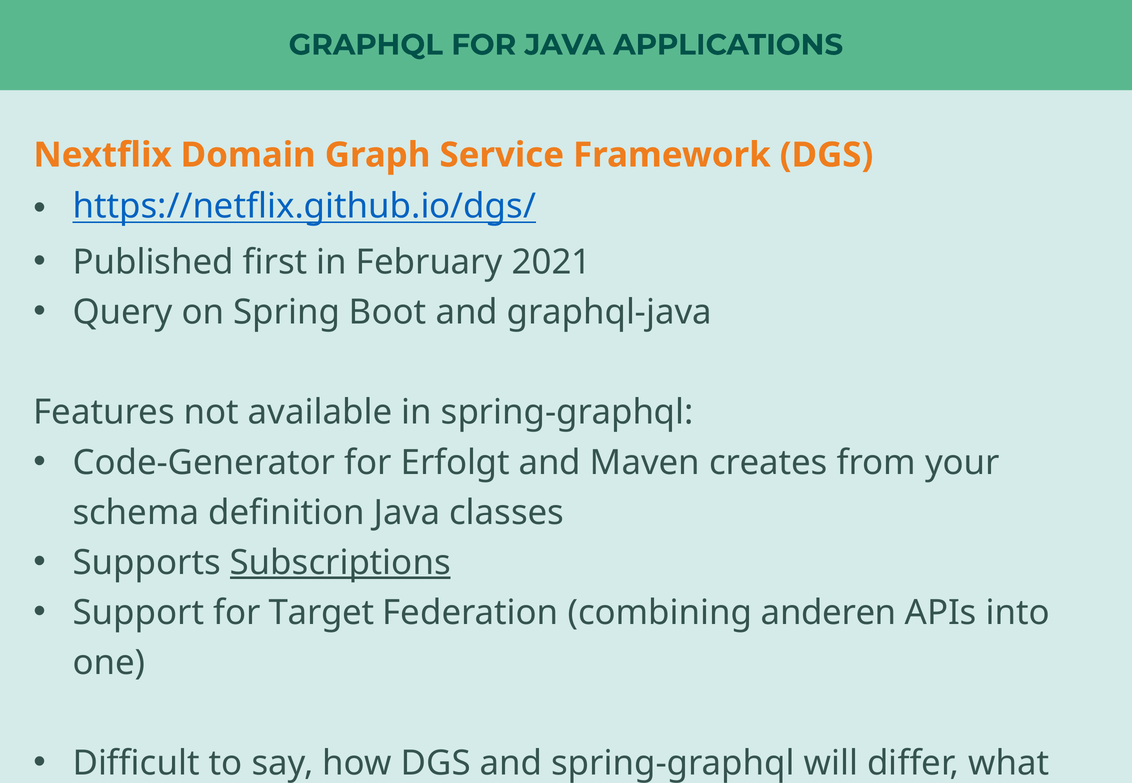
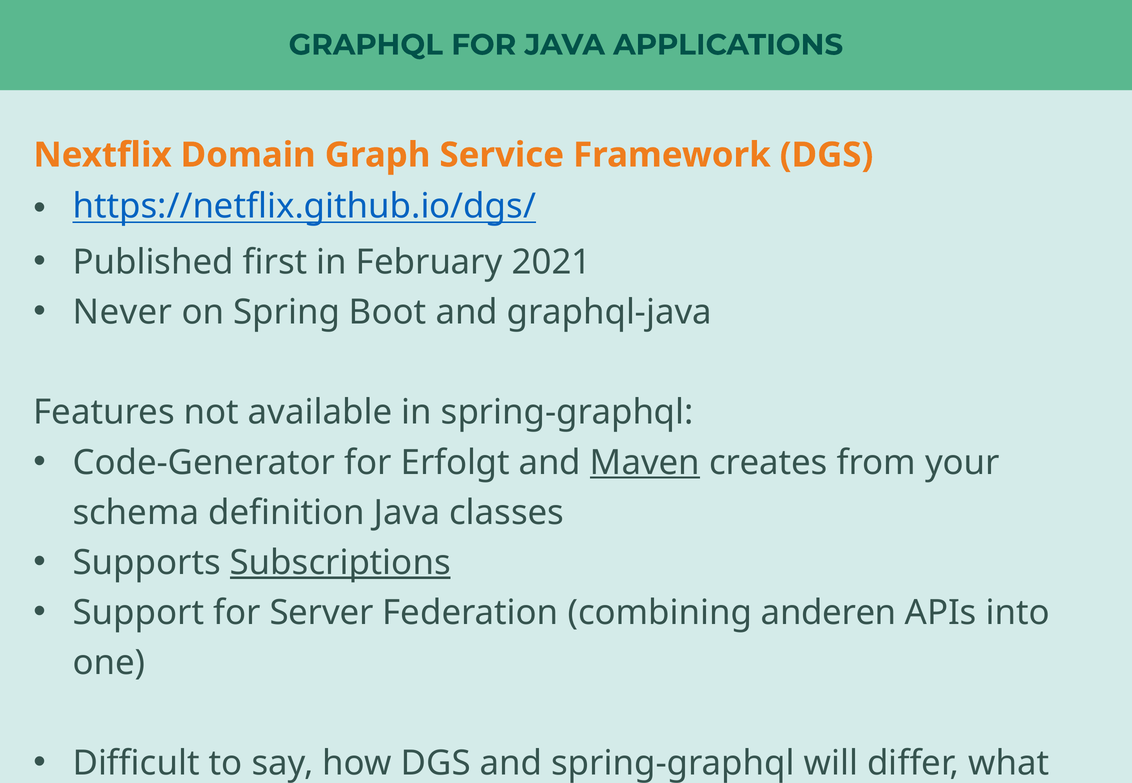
Query: Query -> Never
Maven underline: none -> present
Target: Target -> Server
